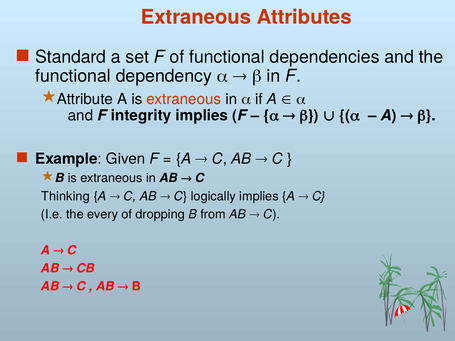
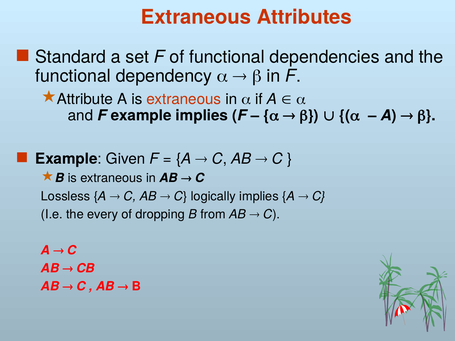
F integrity: integrity -> example
Thinking: Thinking -> Lossless
